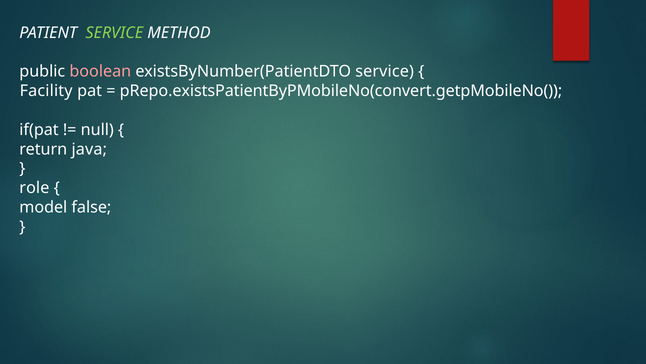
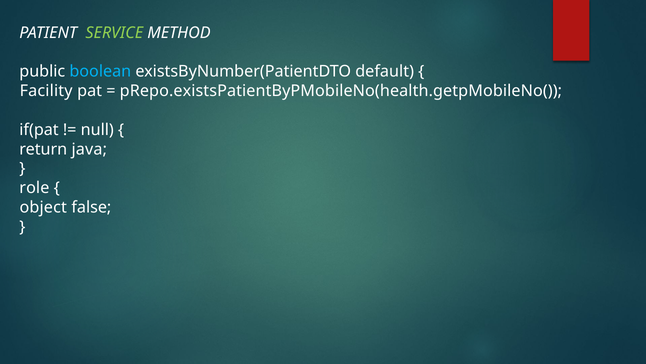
boolean colour: pink -> light blue
existsByNumber(PatientDTO service: service -> default
pRepo.existsPatientByPMobileNo(convert.getpMobileNo(: pRepo.existsPatientByPMobileNo(convert.getpMobileNo( -> pRepo.existsPatientByPMobileNo(health.getpMobileNo(
model: model -> object
